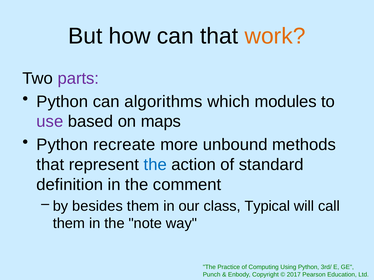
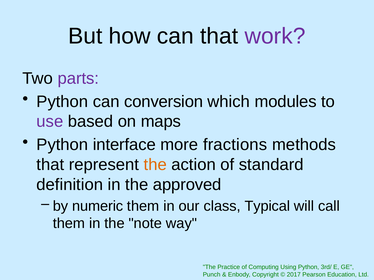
work colour: orange -> purple
algorithms: algorithms -> conversion
recreate: recreate -> interface
unbound: unbound -> fractions
the at (155, 165) colour: blue -> orange
comment: comment -> approved
besides: besides -> numeric
